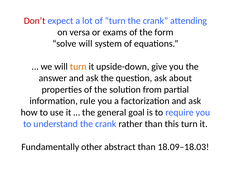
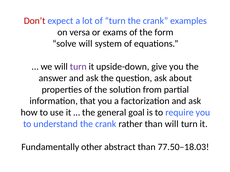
attending: attending -> examples
turn at (78, 67) colour: orange -> purple
rule: rule -> that
than this: this -> will
18.09–18.03: 18.09–18.03 -> 77.50–18.03
